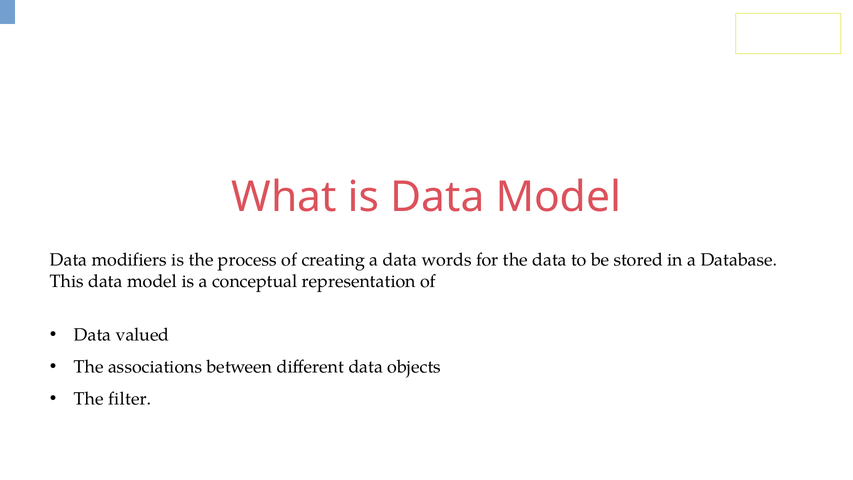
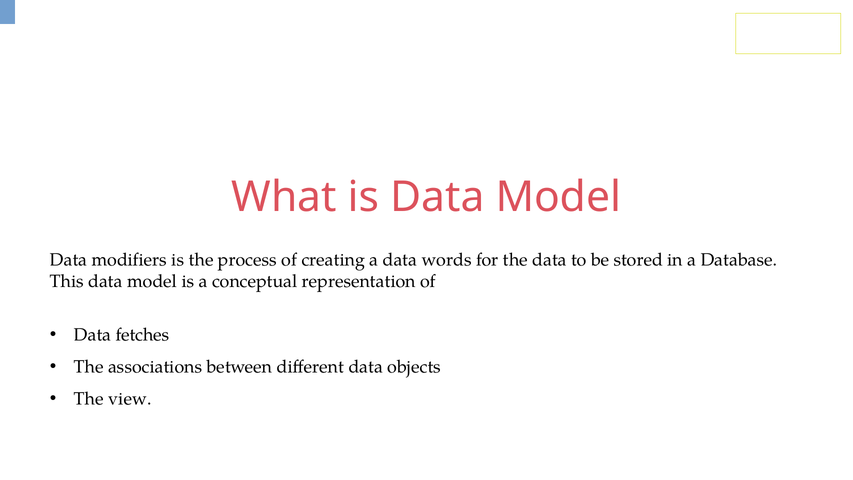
valued: valued -> fetches
filter: filter -> view
